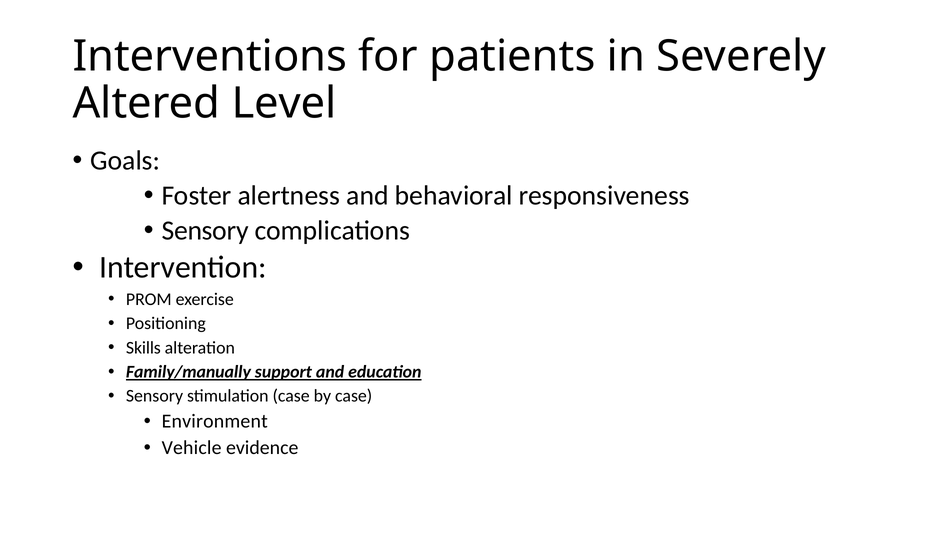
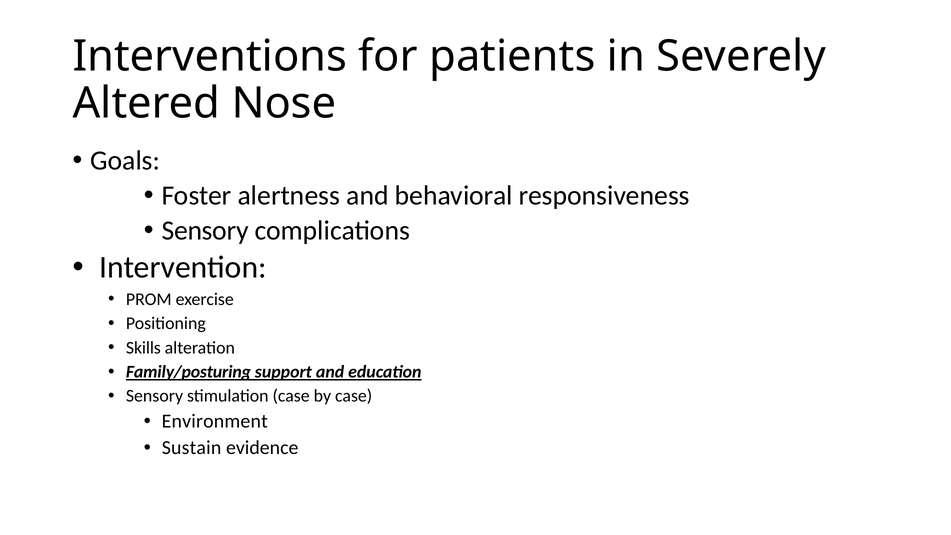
Level: Level -> Nose
Family/manually: Family/manually -> Family/posturing
Vehicle: Vehicle -> Sustain
